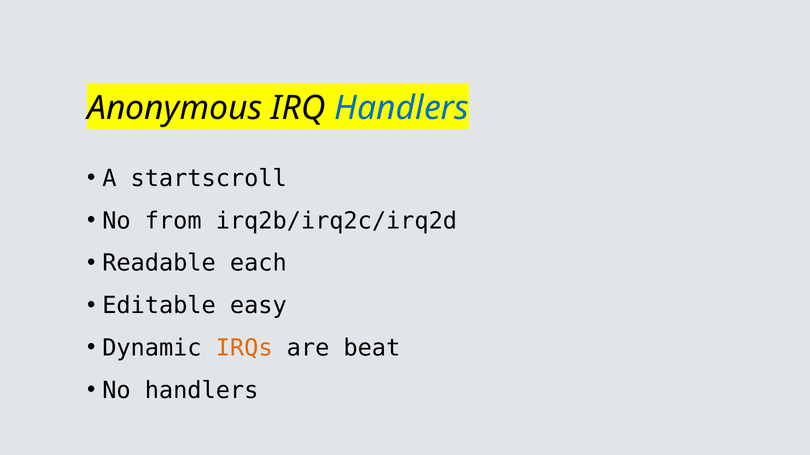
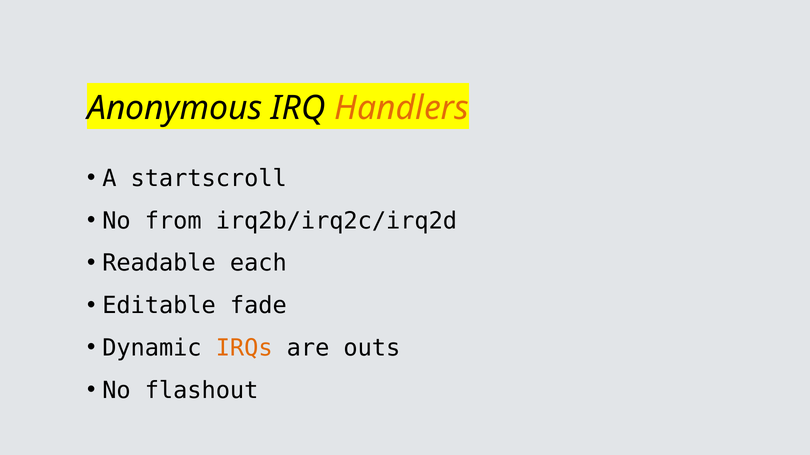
Handlers at (402, 108) colour: blue -> orange
easy: easy -> fade
beat: beat -> outs
No handlers: handlers -> flashout
